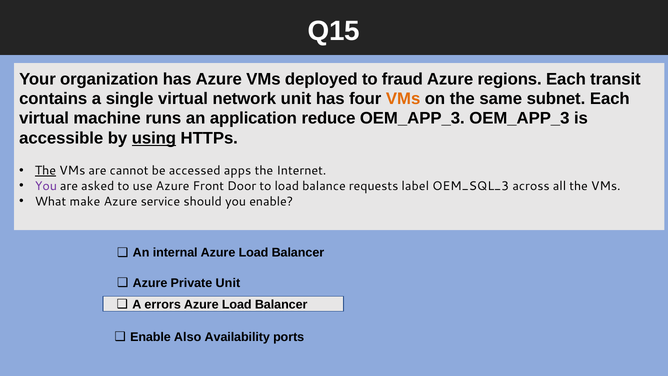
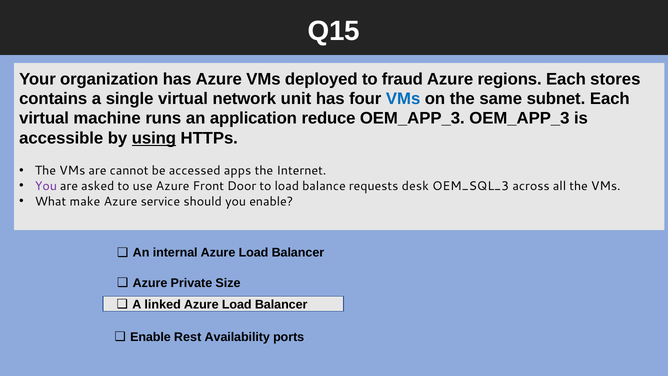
transit: transit -> stores
VMs at (403, 99) colour: orange -> blue
The at (45, 171) underline: present -> none
label: label -> desk
Private Unit: Unit -> Size
errors: errors -> linked
Also: Also -> Rest
